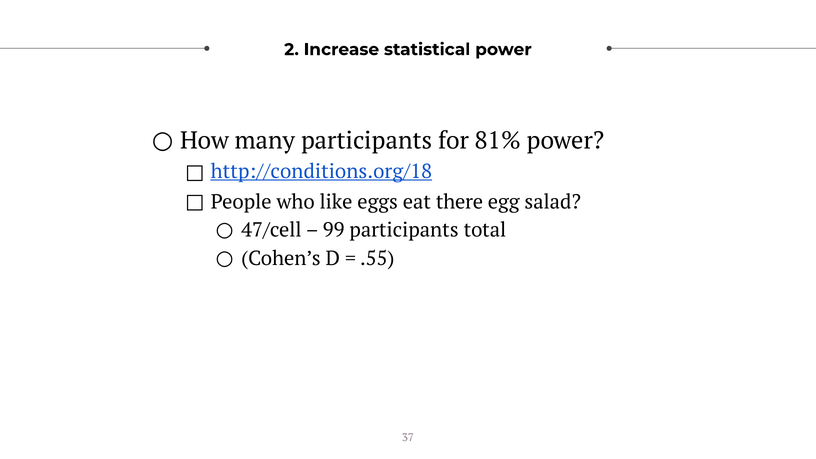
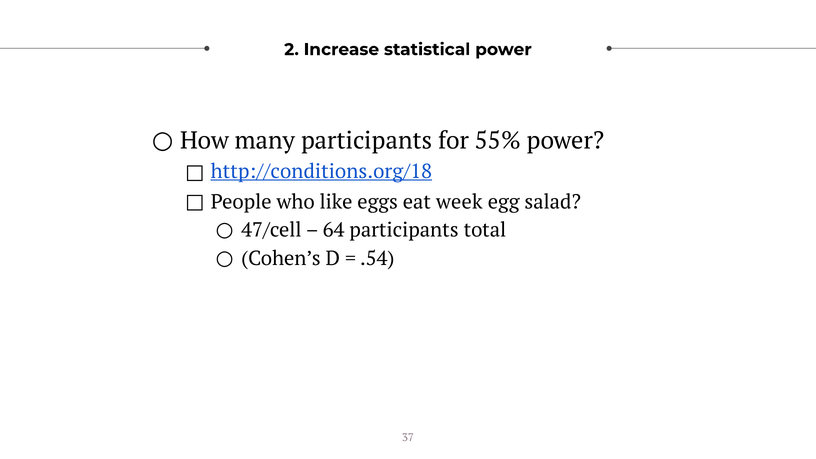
81%: 81% -> 55%
there: there -> week
99: 99 -> 64
.55: .55 -> .54
